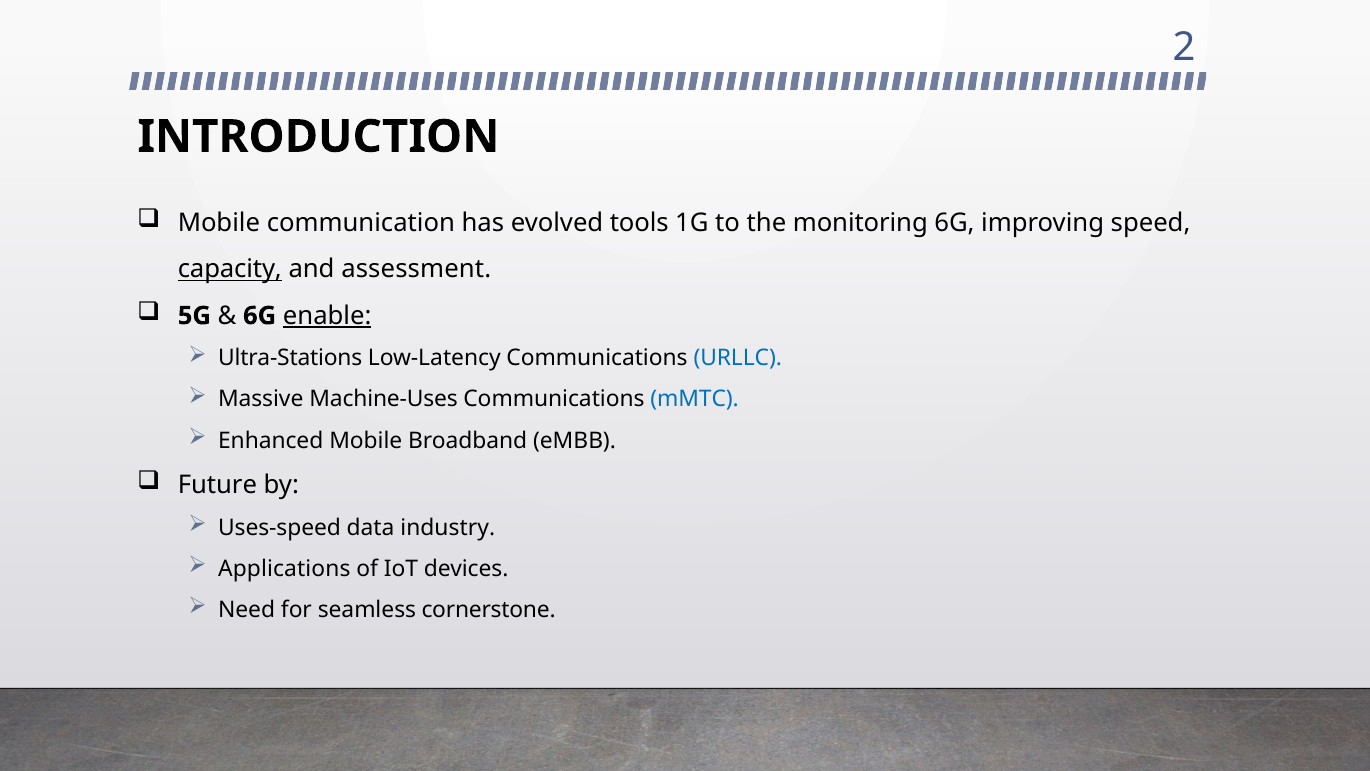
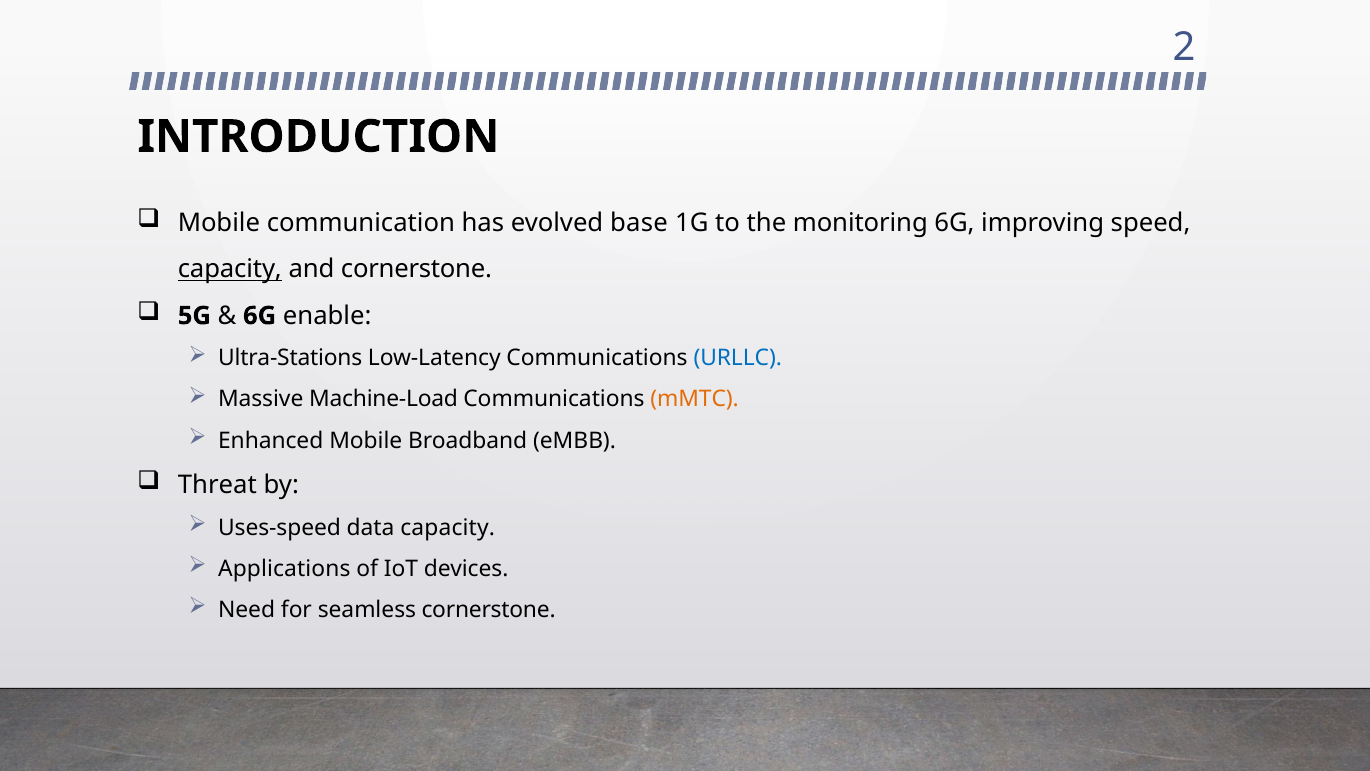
tools: tools -> base
and assessment: assessment -> cornerstone
enable underline: present -> none
Machine-Uses: Machine-Uses -> Machine-Load
mMTC colour: blue -> orange
Future: Future -> Threat
data industry: industry -> capacity
